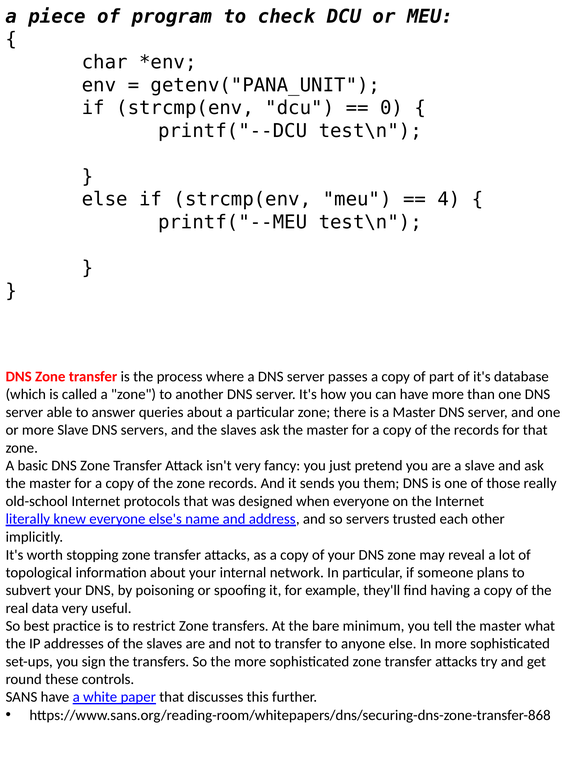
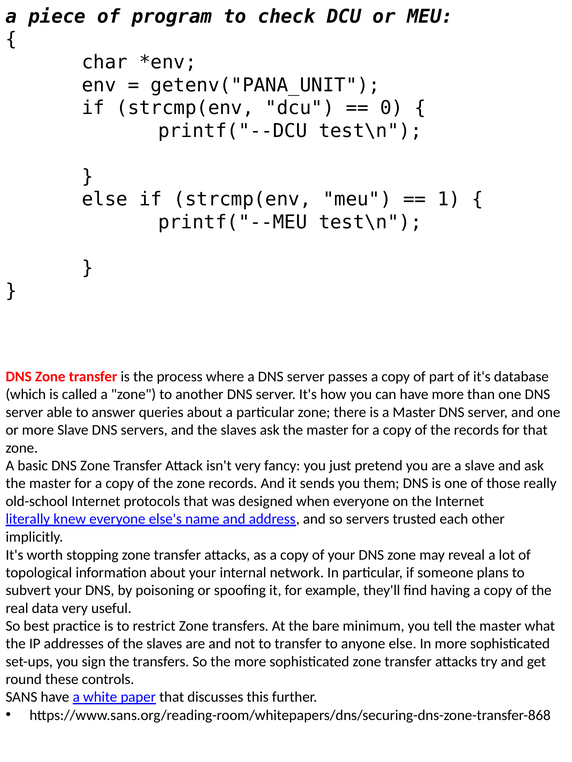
4: 4 -> 1
